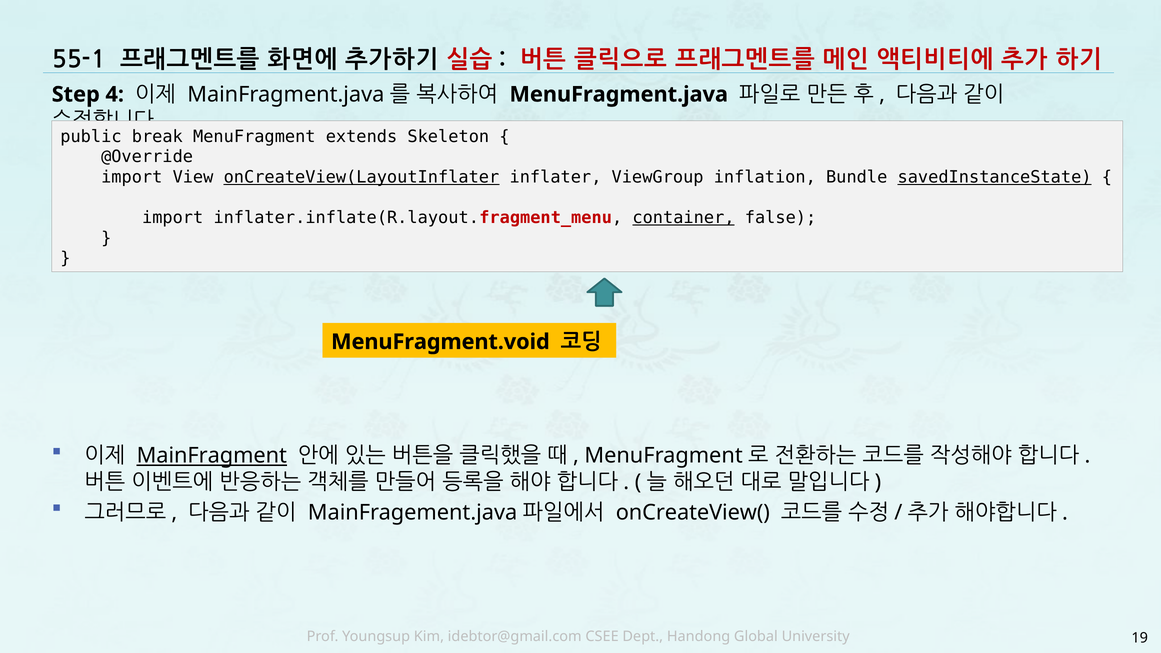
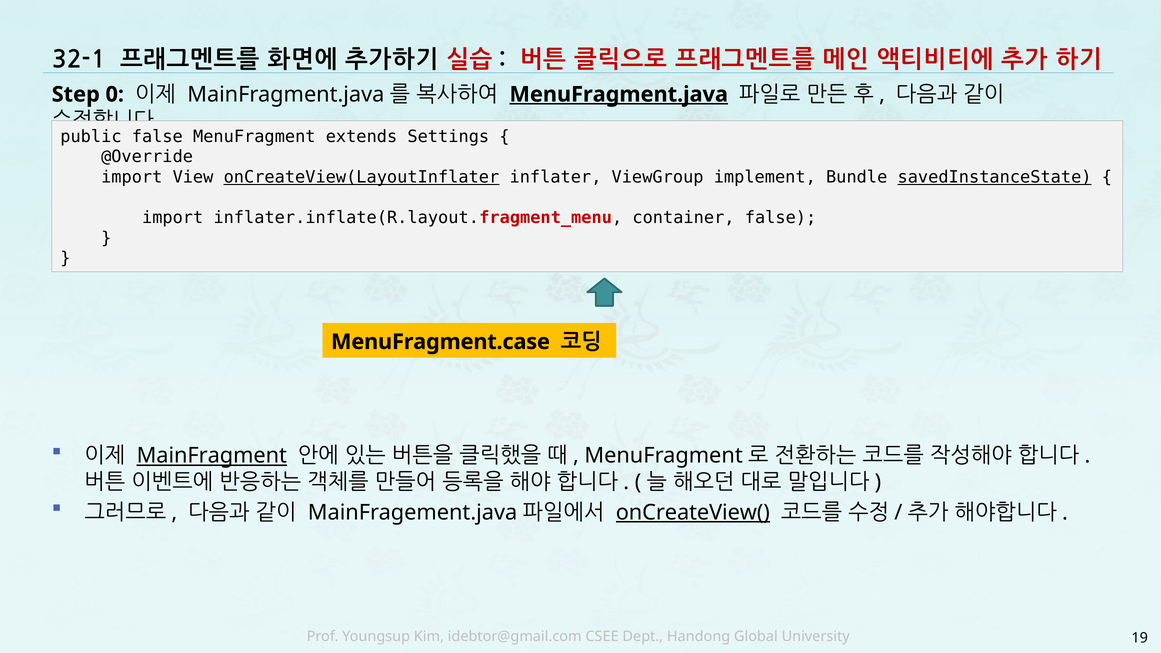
55-1: 55-1 -> 32-1
4: 4 -> 0
MenuFragment.java underline: none -> present
public break: break -> false
Skeleton: Skeleton -> Settings
inflation: inflation -> implement
container underline: present -> none
MenuFragment.void: MenuFragment.void -> MenuFragment.case
onCreateView( underline: none -> present
